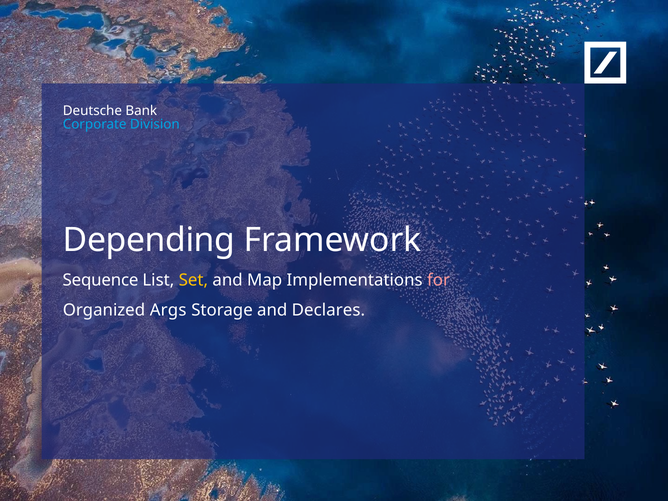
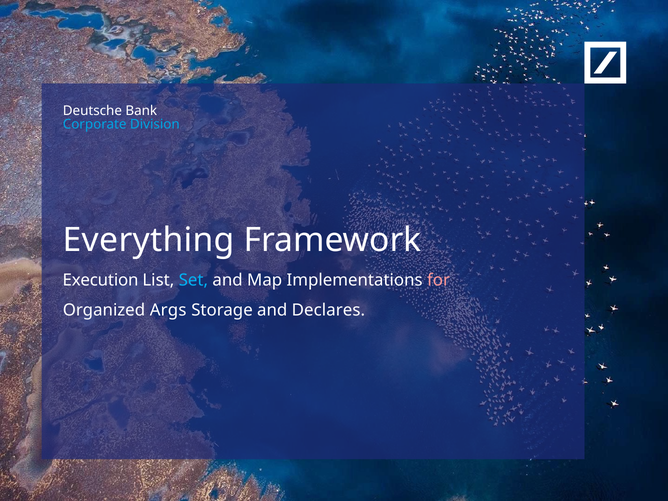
Depending: Depending -> Everything
Sequence: Sequence -> Execution
Set colour: yellow -> light blue
